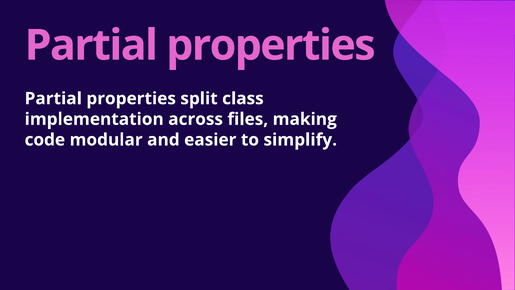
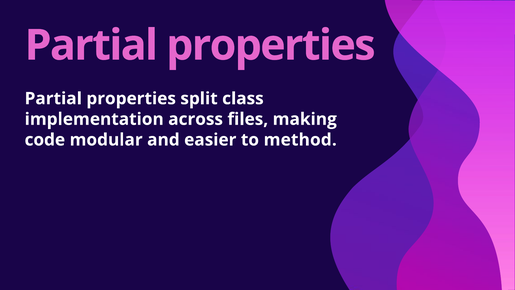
simplify: simplify -> method
